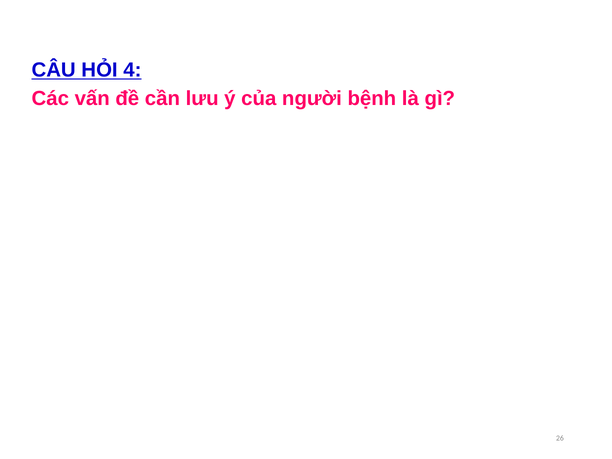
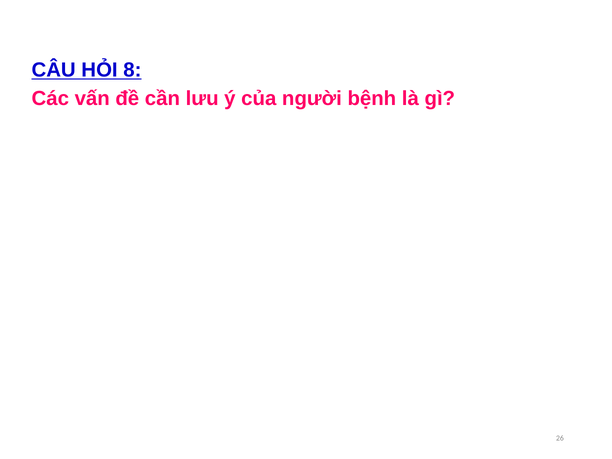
4: 4 -> 8
